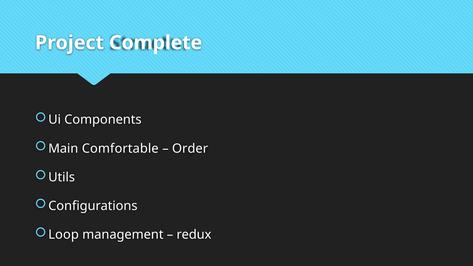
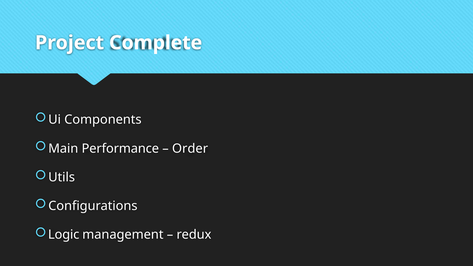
Comfortable: Comfortable -> Performance
Loop: Loop -> Logic
